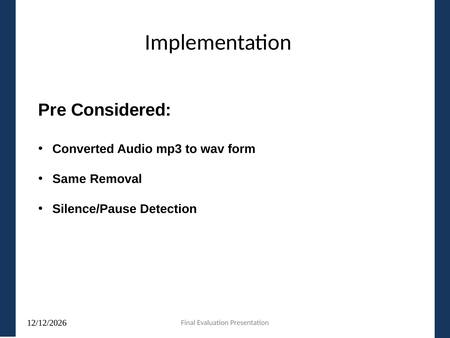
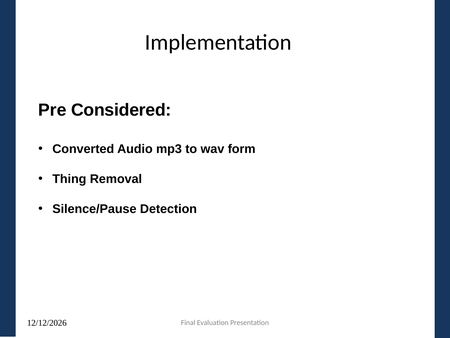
Same: Same -> Thing
